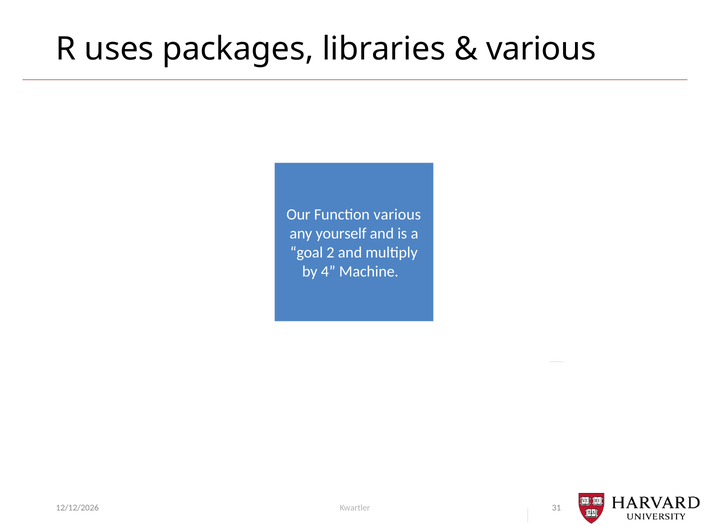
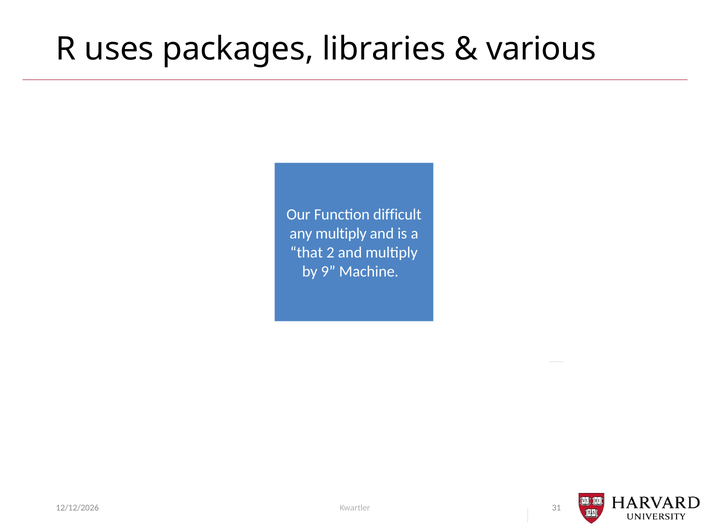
Function various: various -> difficult
any yourself: yourself -> multiply
goal: goal -> that
4: 4 -> 9
